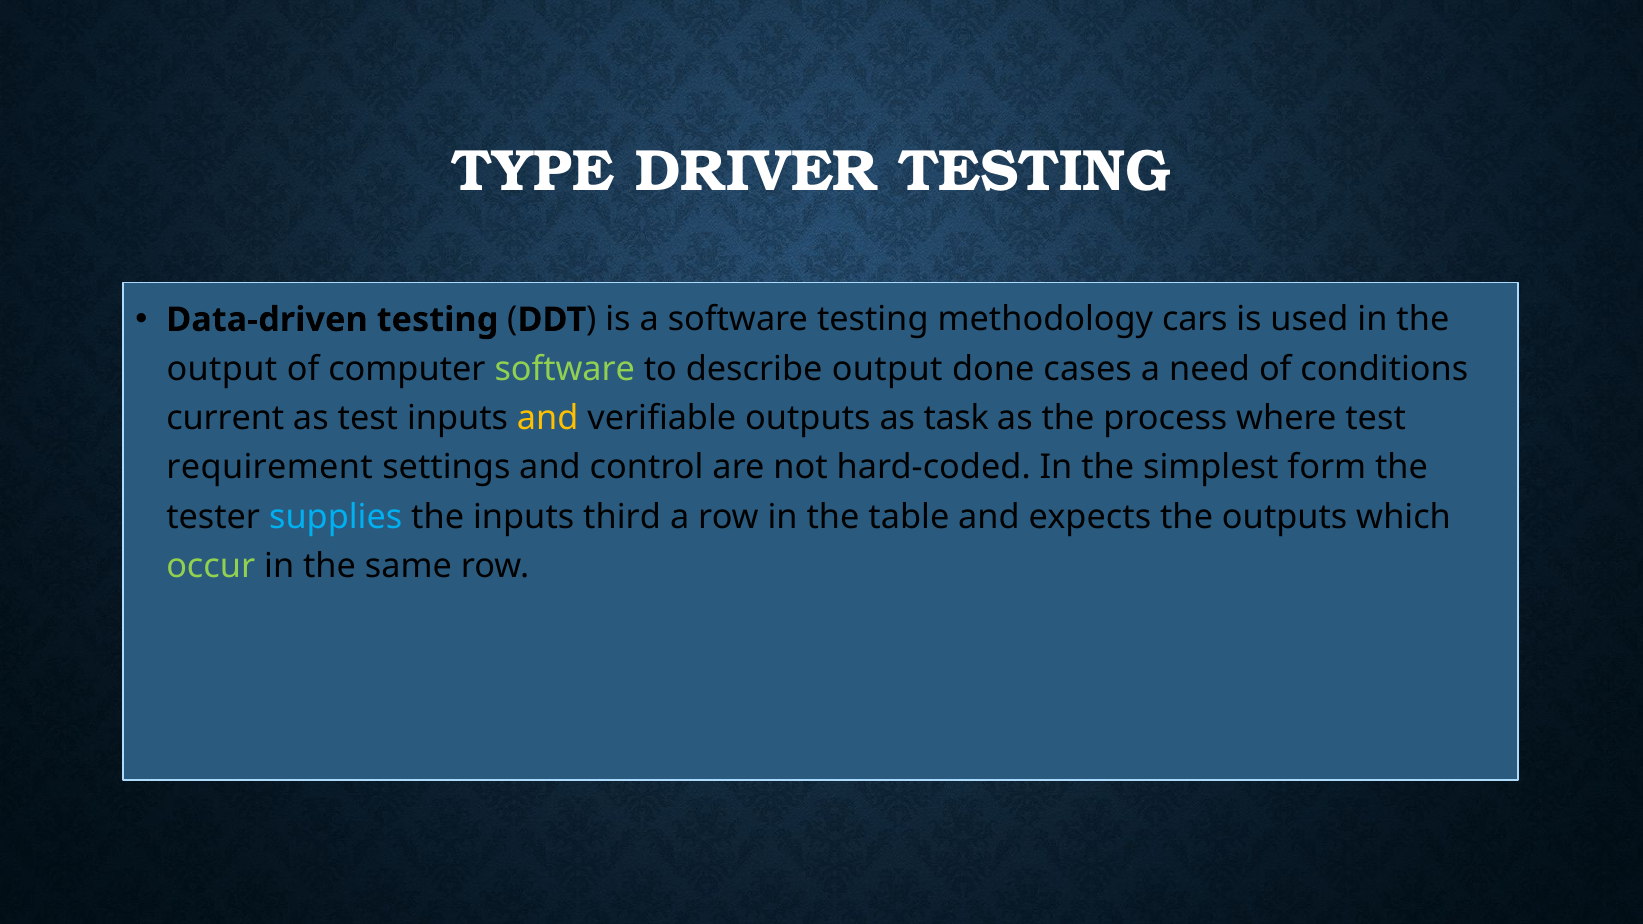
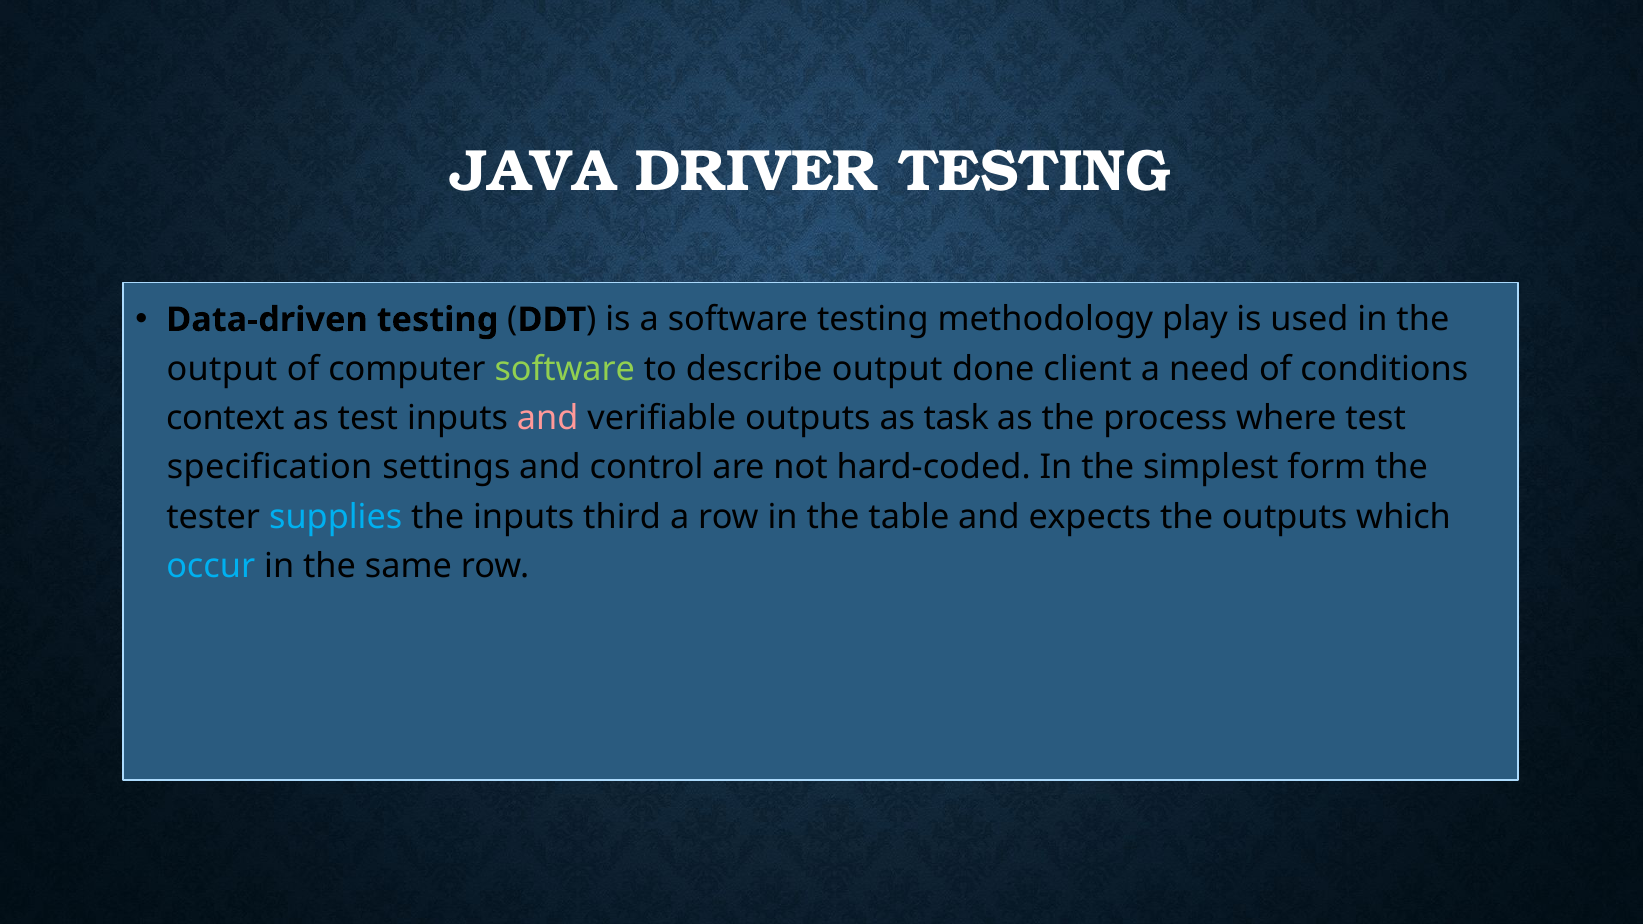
TYPE: TYPE -> JAVA
cars: cars -> play
cases: cases -> client
current: current -> context
and at (548, 418) colour: yellow -> pink
requirement: requirement -> specification
occur colour: light green -> light blue
